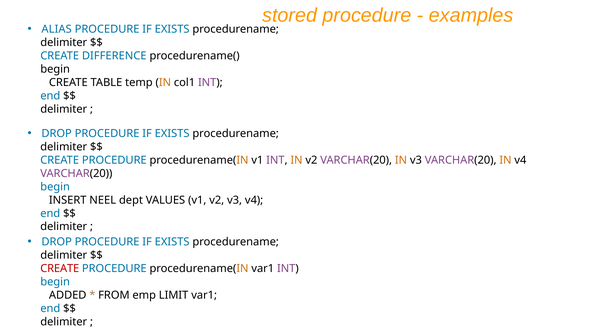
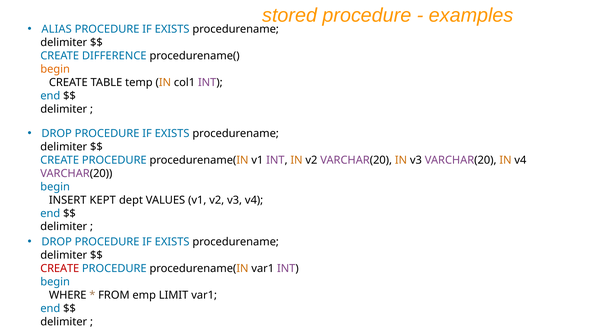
begin at (55, 69) colour: black -> orange
NEEL: NEEL -> KEPT
ADDED: ADDED -> WHERE
